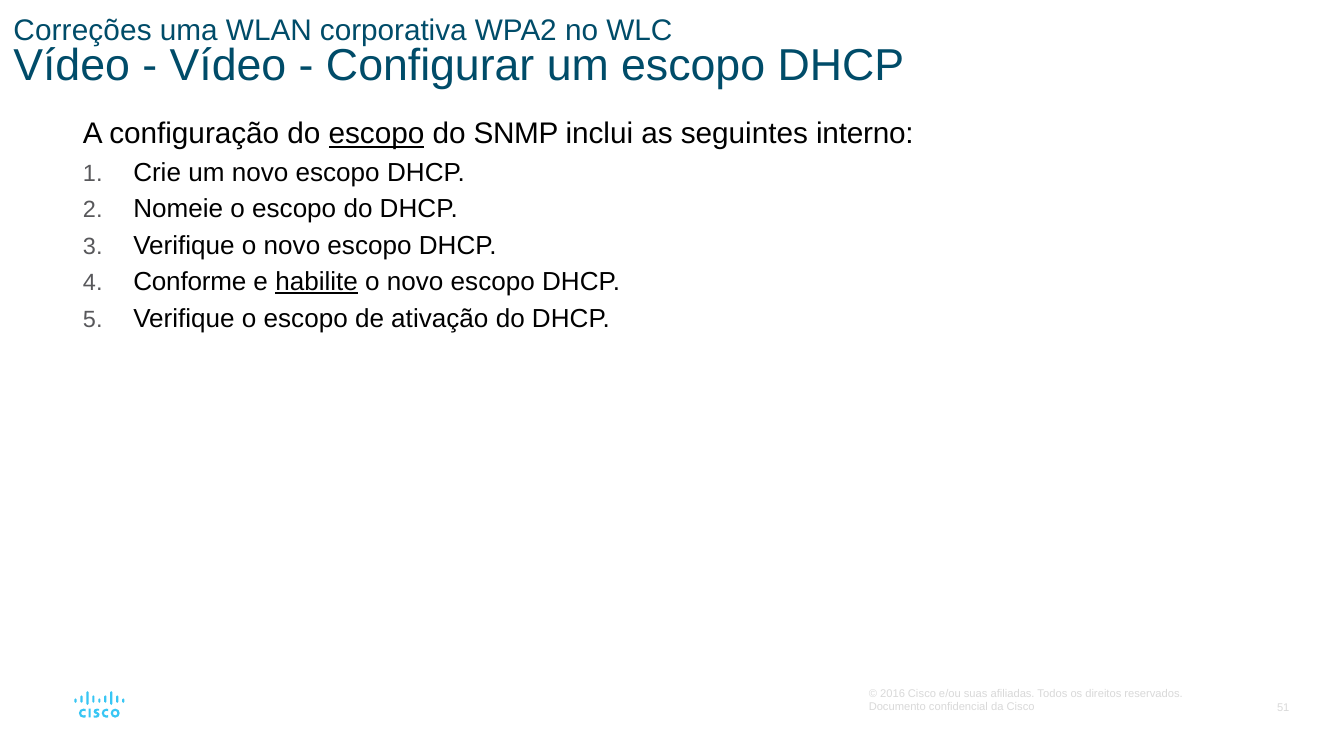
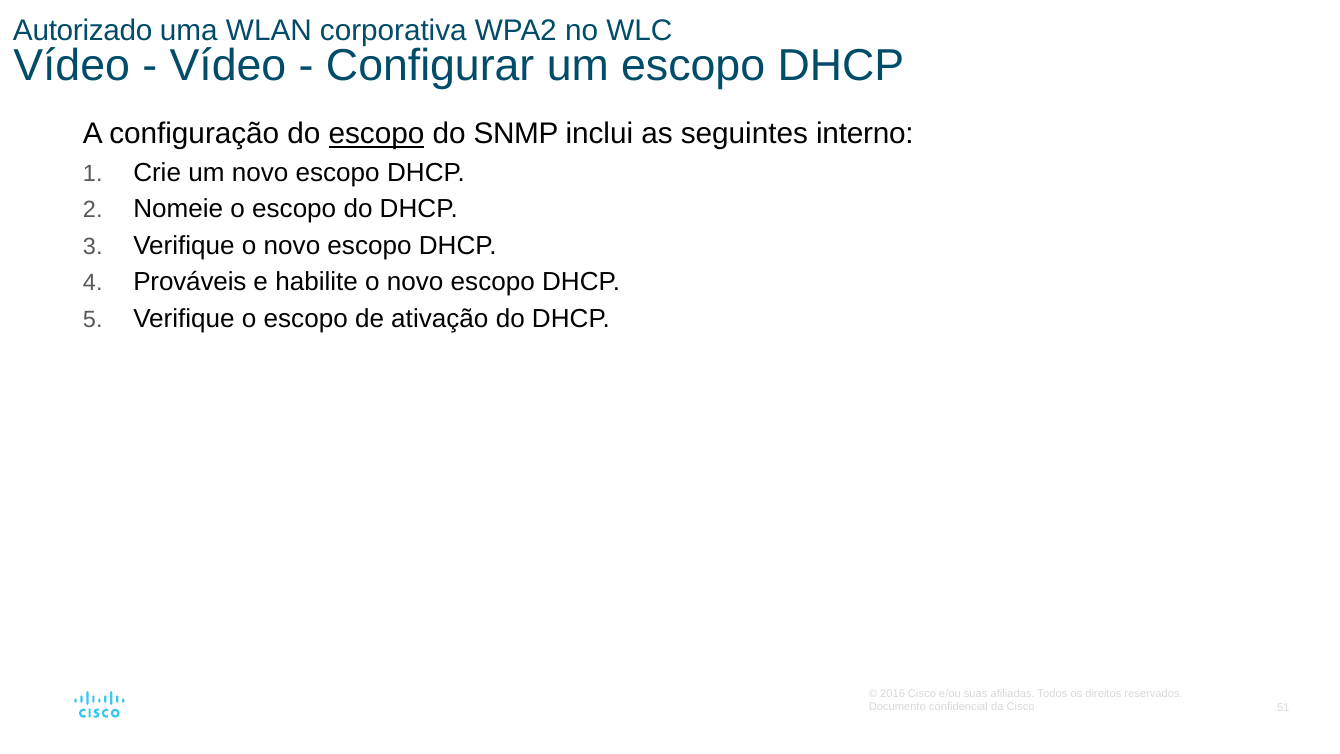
Correções: Correções -> Autorizado
Conforme: Conforme -> Prováveis
habilite underline: present -> none
